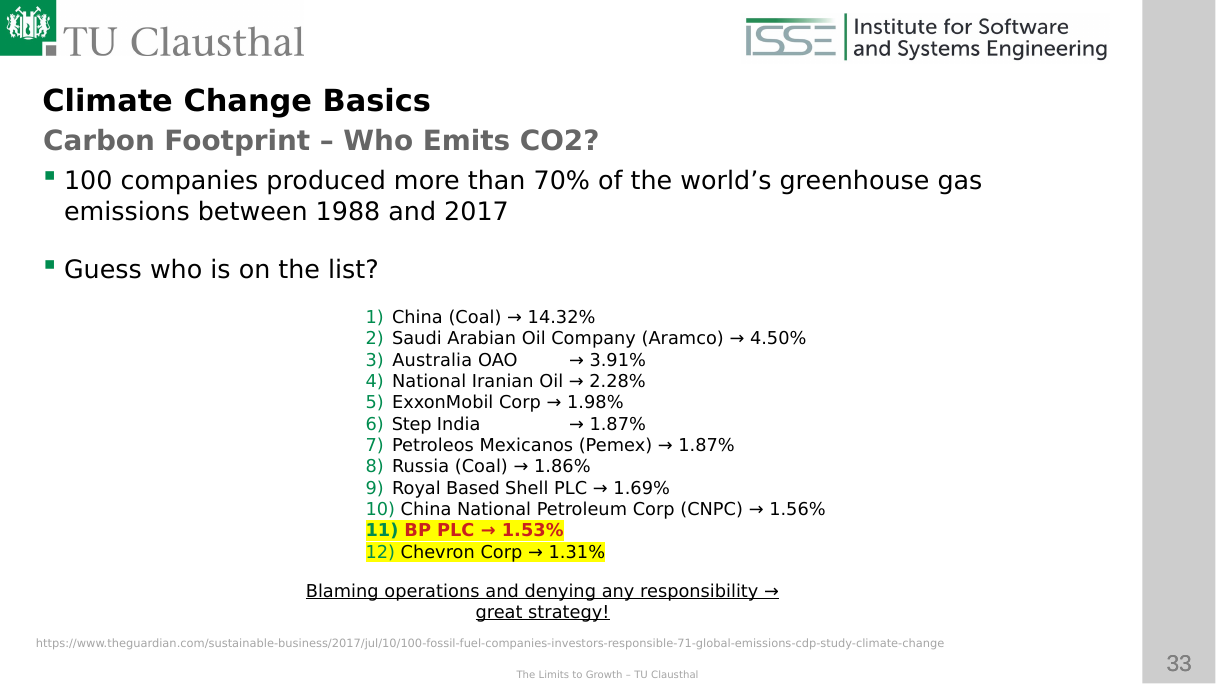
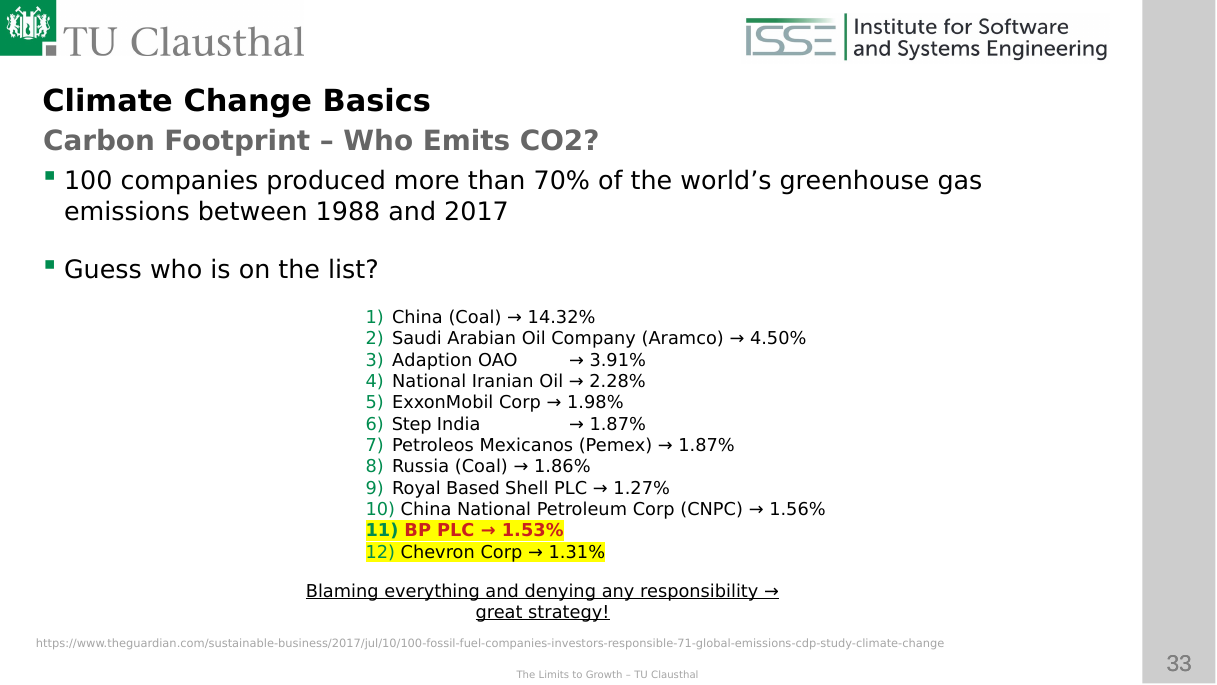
Australia: Australia -> Adaption
1.69%: 1.69% -> 1.27%
operations: operations -> everything
